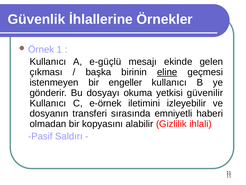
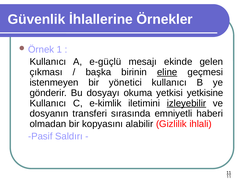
engeller: engeller -> yönetici
güvenilir: güvenilir -> yetkisine
e-örnek: e-örnek -> e-kimlik
izleyebilir underline: none -> present
